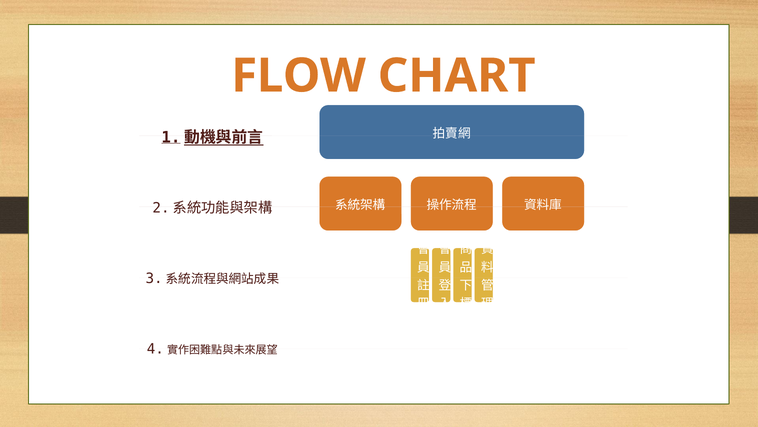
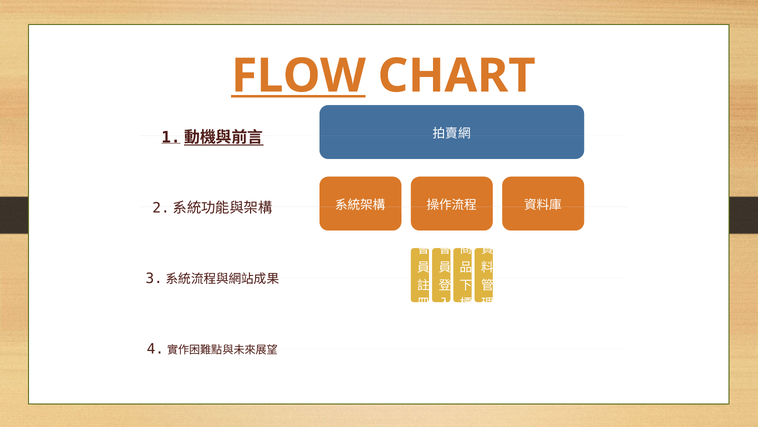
FLOW underline: none -> present
